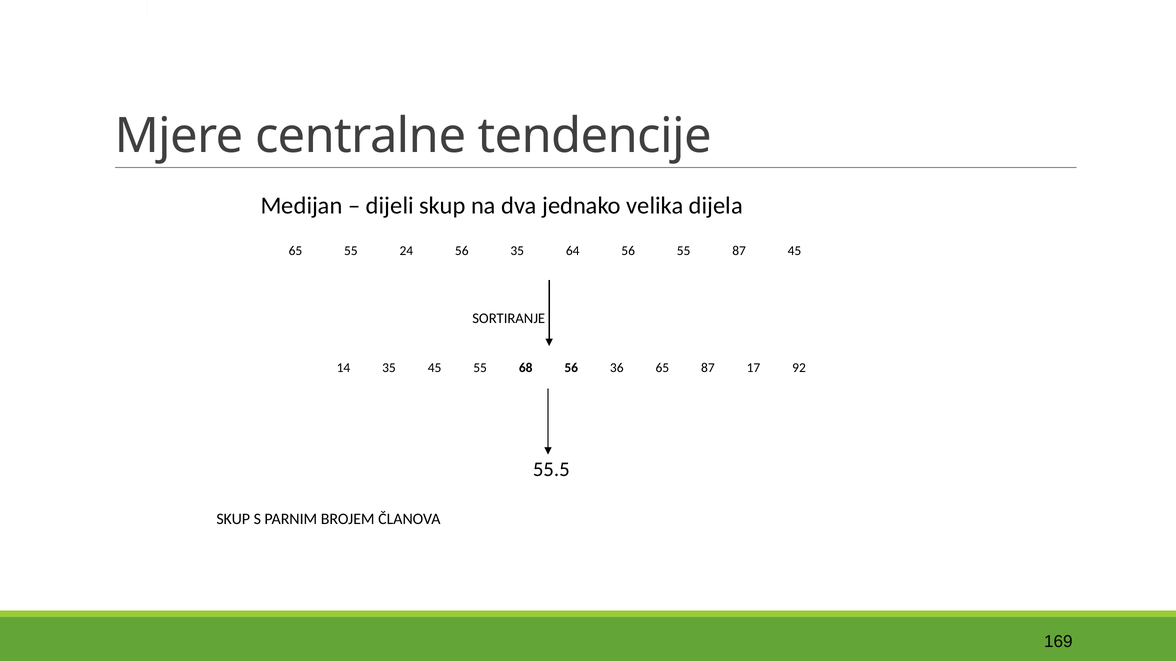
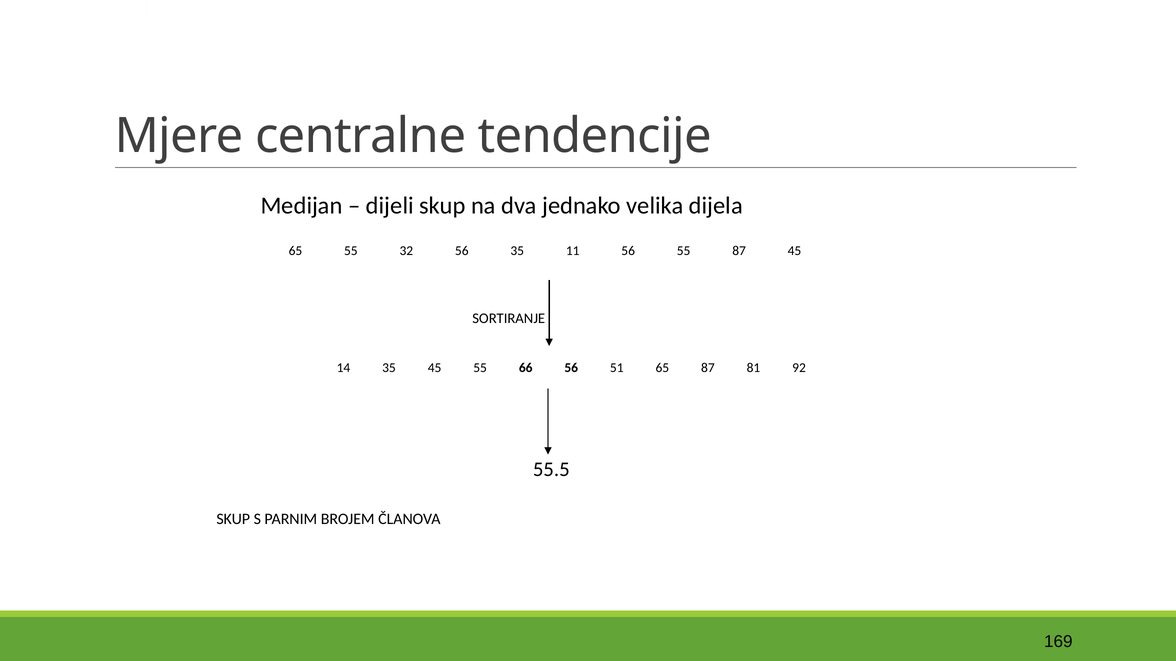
24: 24 -> 32
64: 64 -> 11
68: 68 -> 66
36: 36 -> 51
17: 17 -> 81
